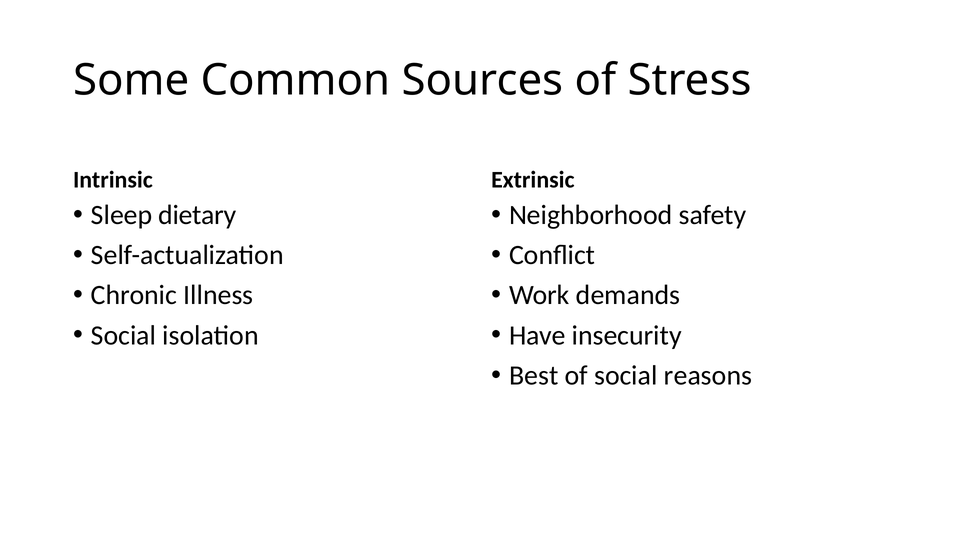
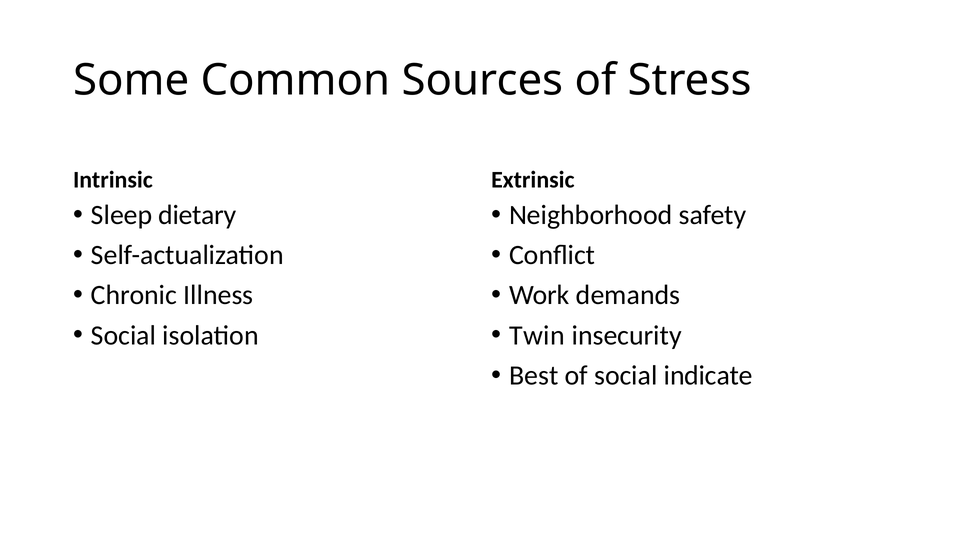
Have: Have -> Twin
reasons: reasons -> indicate
